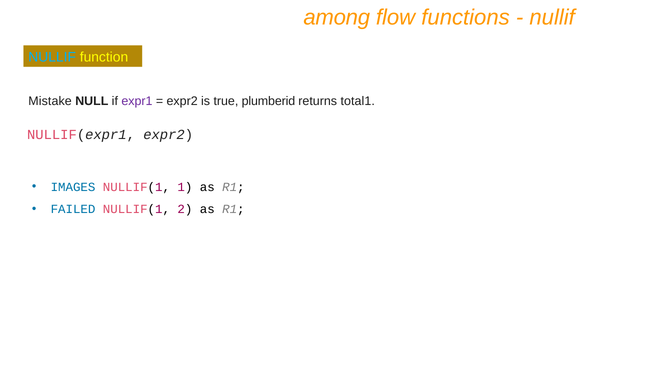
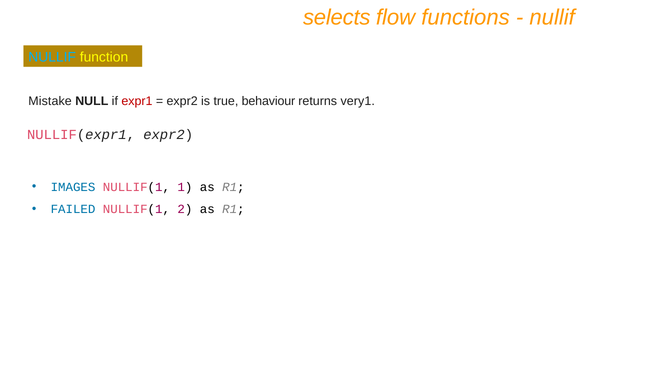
among: among -> selects
expr1 colour: purple -> red
plumberid: plumberid -> behaviour
total1: total1 -> very1
